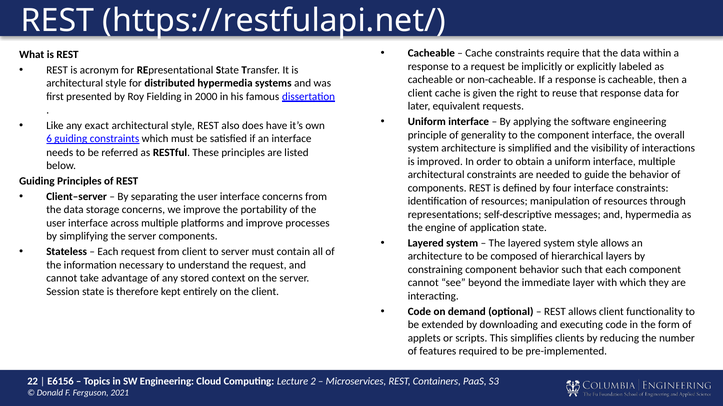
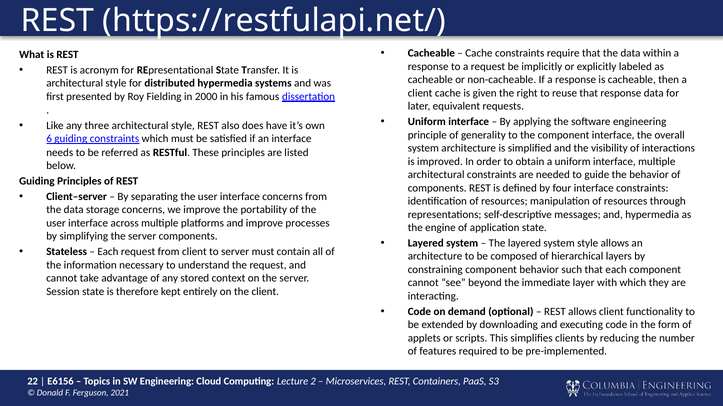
exact: exact -> three
